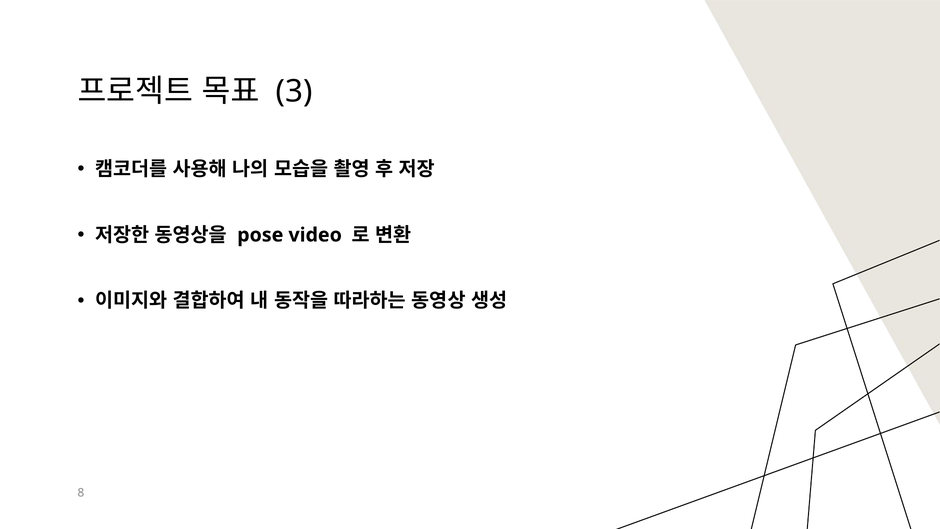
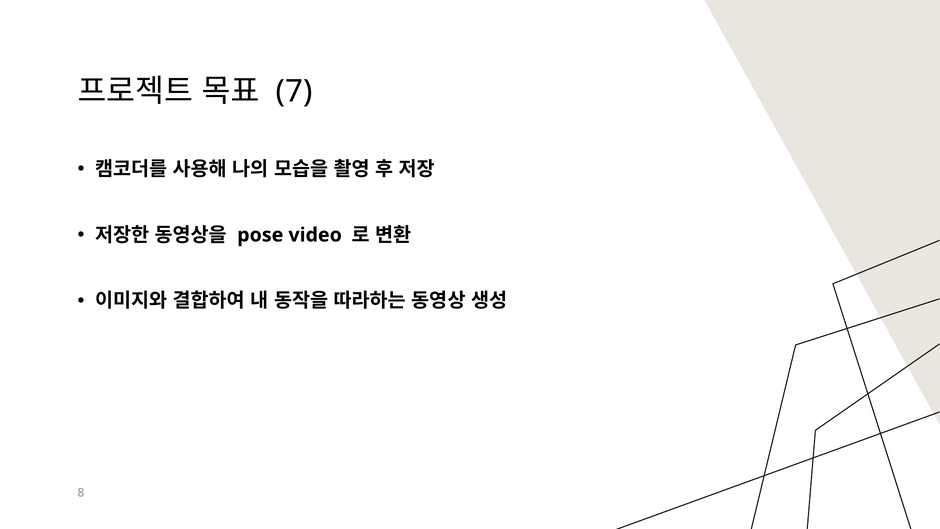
3: 3 -> 7
